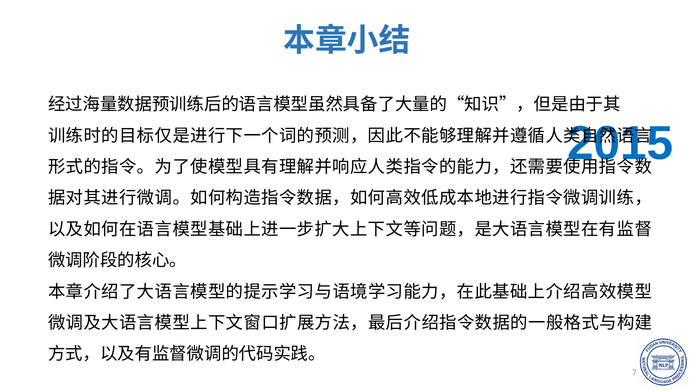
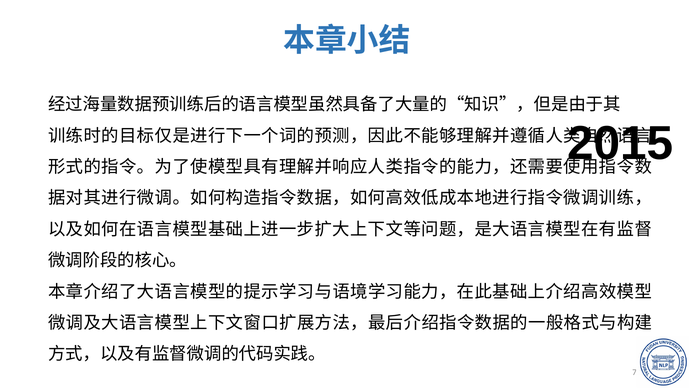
2015 colour: blue -> black
